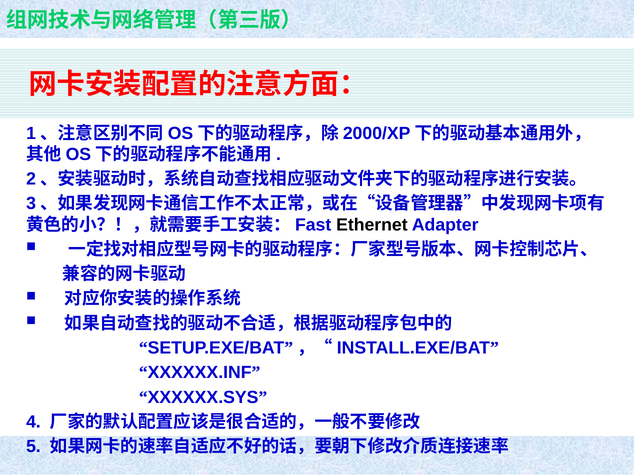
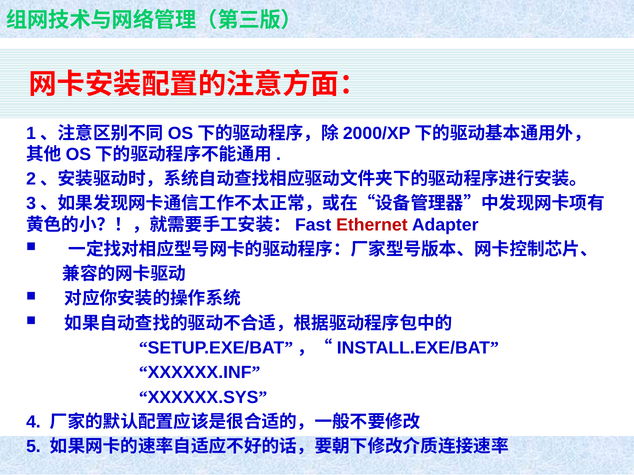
Ethernet colour: black -> red
